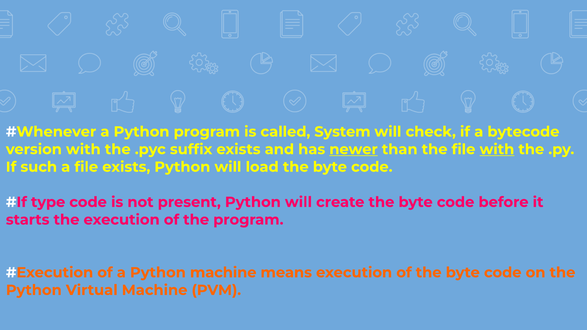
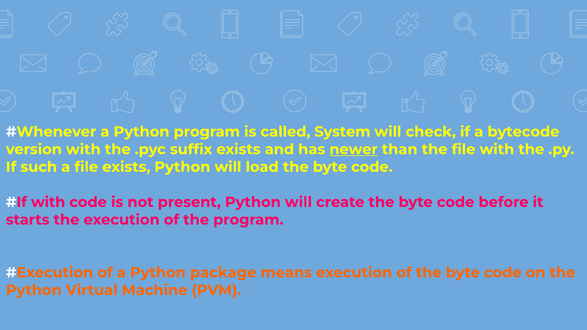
with at (497, 149) underline: present -> none
type at (48, 202): type -> with
Python machine: machine -> package
